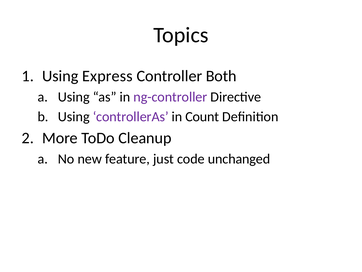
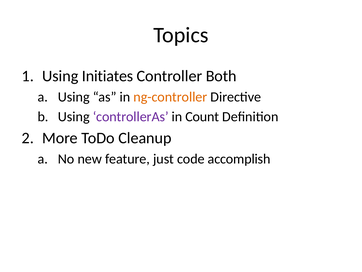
Express: Express -> Initiates
ng-controller colour: purple -> orange
unchanged: unchanged -> accomplish
